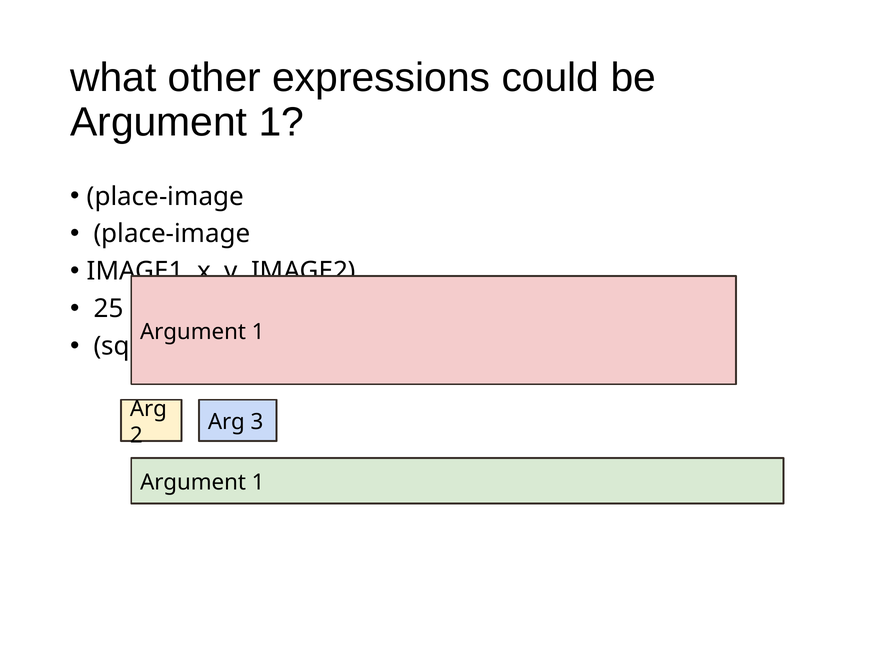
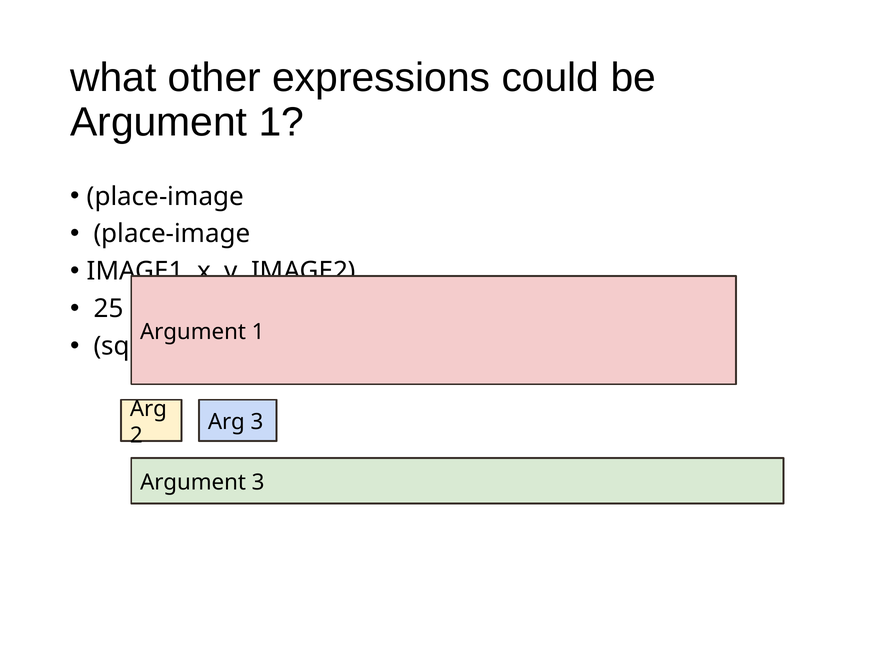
1 at (258, 482): 1 -> 3
